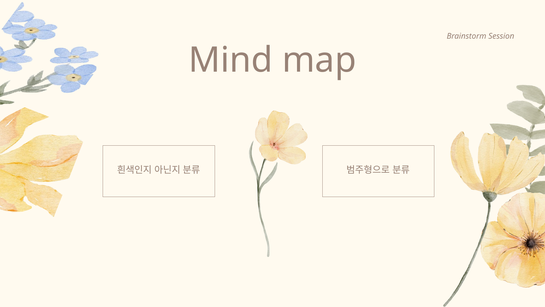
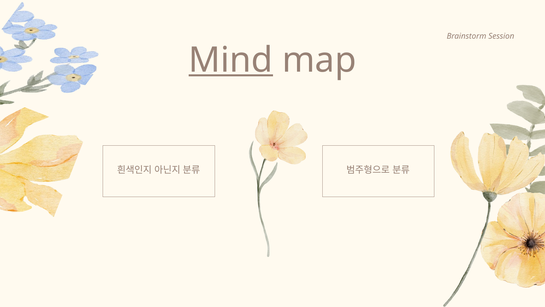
Mind underline: none -> present
